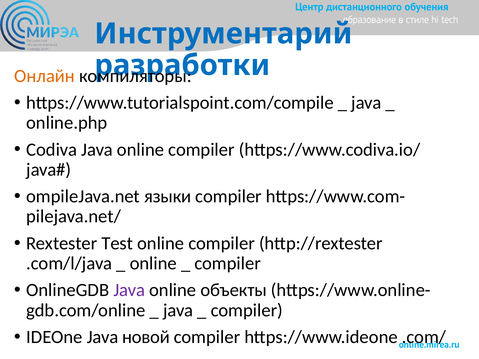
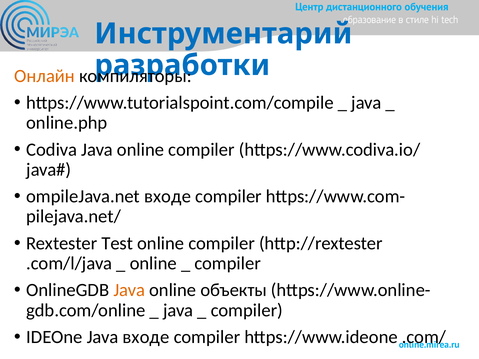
ompileJava.net языки: языки -> входе
Java at (129, 290) colour: purple -> orange
Java новой: новой -> входе
